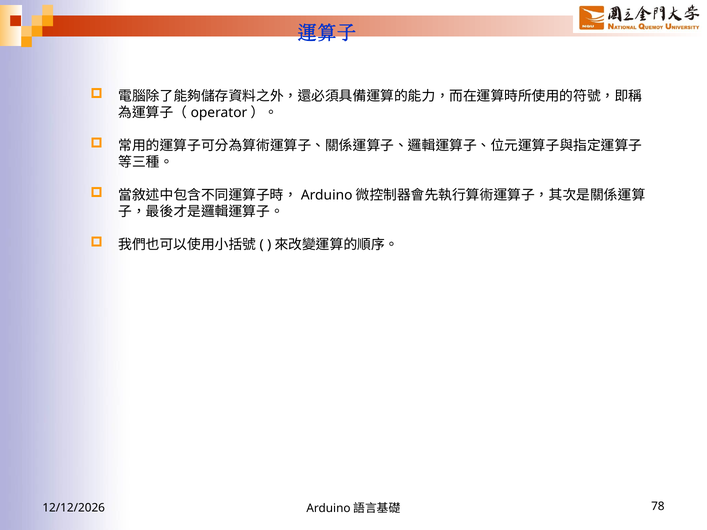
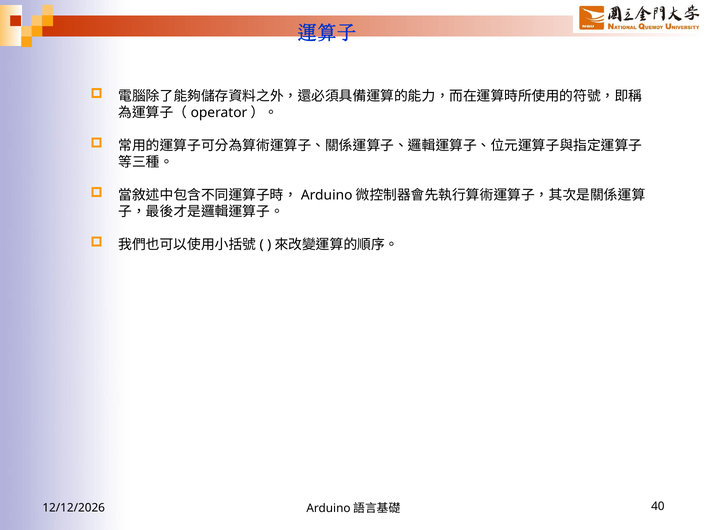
78: 78 -> 40
